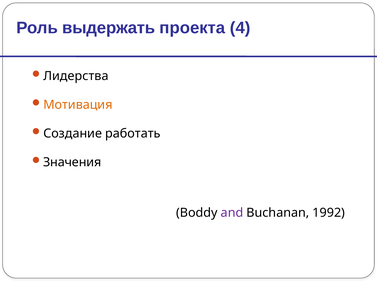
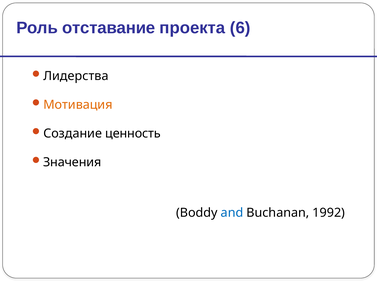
выдержать: выдержать -> отставание
4: 4 -> 6
работать: работать -> ценность
and colour: purple -> blue
